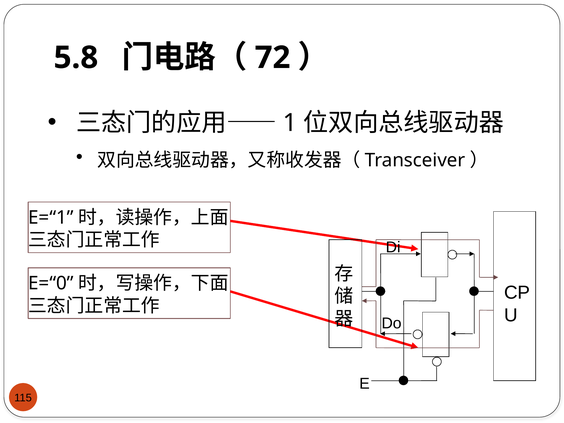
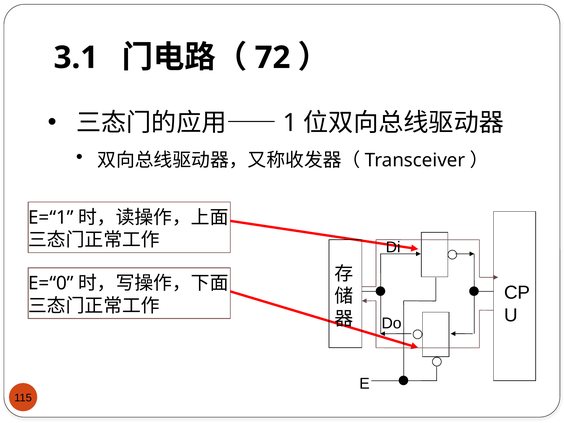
5.8: 5.8 -> 3.1
